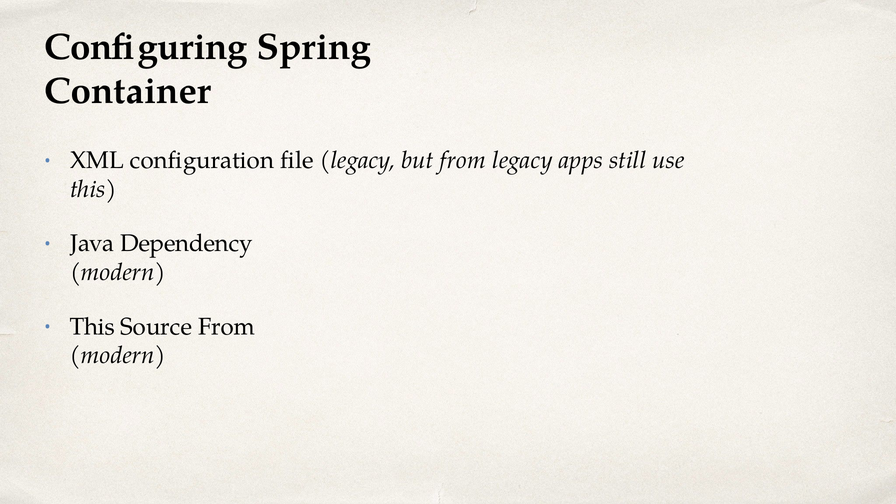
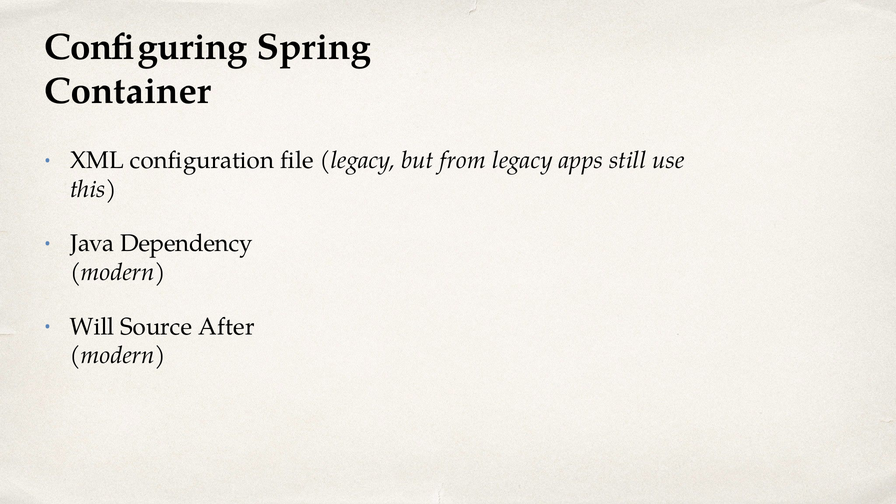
This at (92, 327): This -> Will
Source From: From -> After
